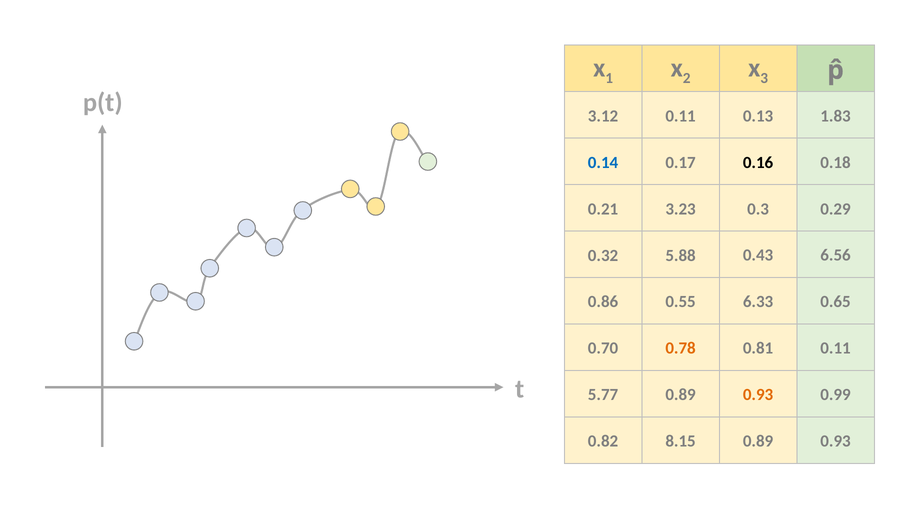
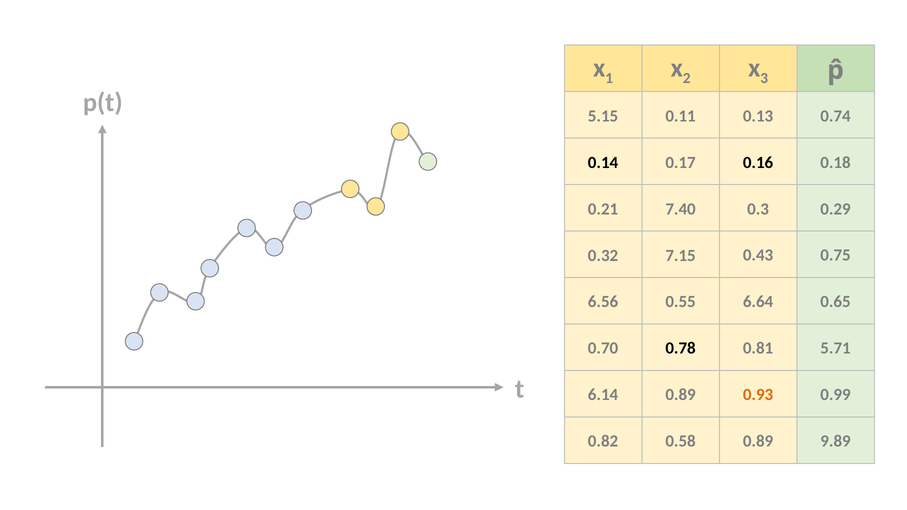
3.12: 3.12 -> 5.15
1.83: 1.83 -> 0.74
0.14 colour: blue -> black
3.23: 3.23 -> 7.40
5.88: 5.88 -> 7.15
6.56: 6.56 -> 0.75
0.86: 0.86 -> 6.56
6.33: 6.33 -> 6.64
0.78 colour: orange -> black
0.11 at (836, 348): 0.11 -> 5.71
5.77: 5.77 -> 6.14
8.15: 8.15 -> 0.58
0.93 at (836, 441): 0.93 -> 9.89
